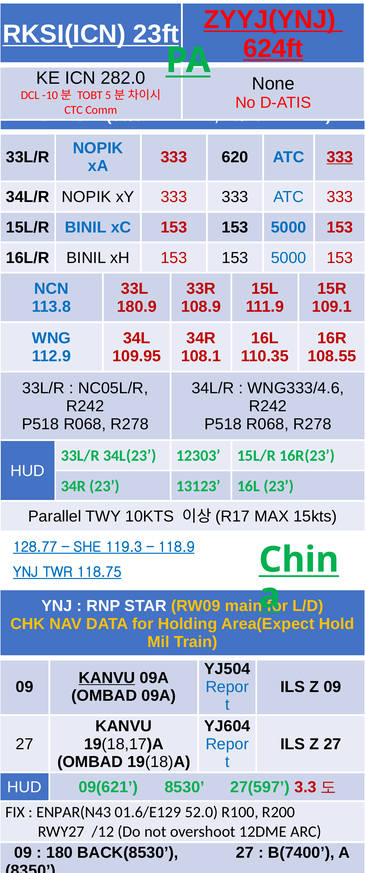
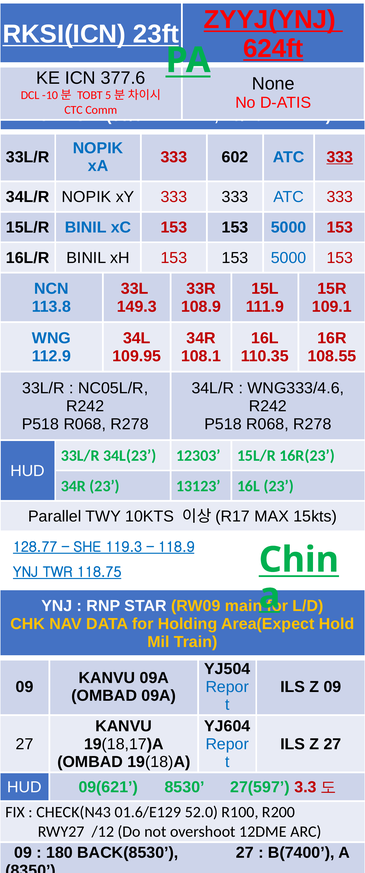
282.0: 282.0 -> 377.6
620: 620 -> 602
180.9: 180.9 -> 149.3
KANVU at (107, 678) underline: present -> none
ENPAR(N43: ENPAR(N43 -> CHECK(N43
